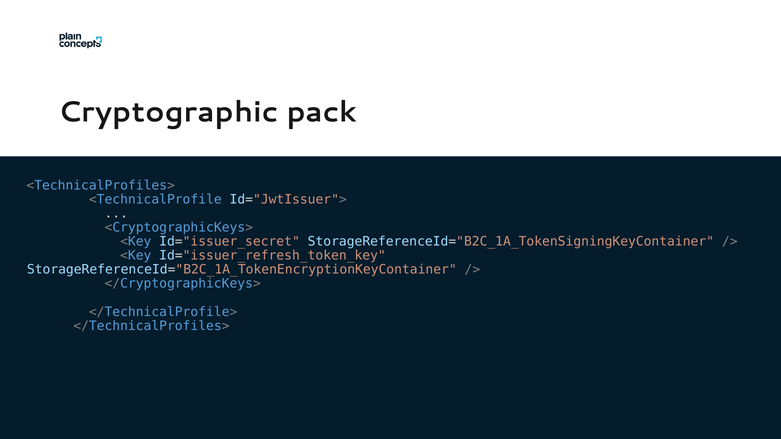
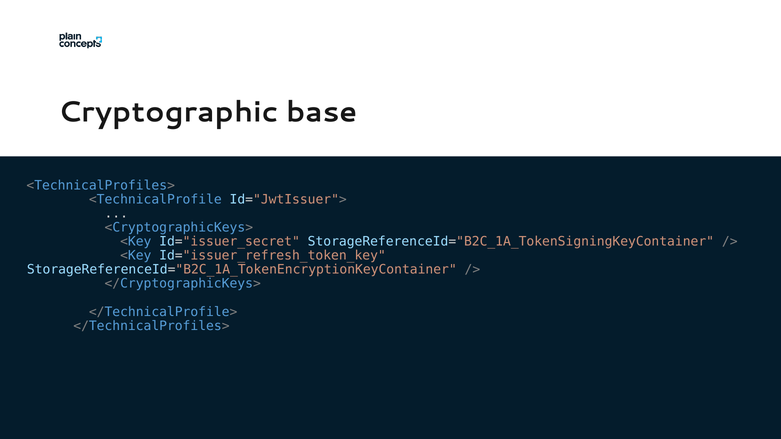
pack: pack -> base
